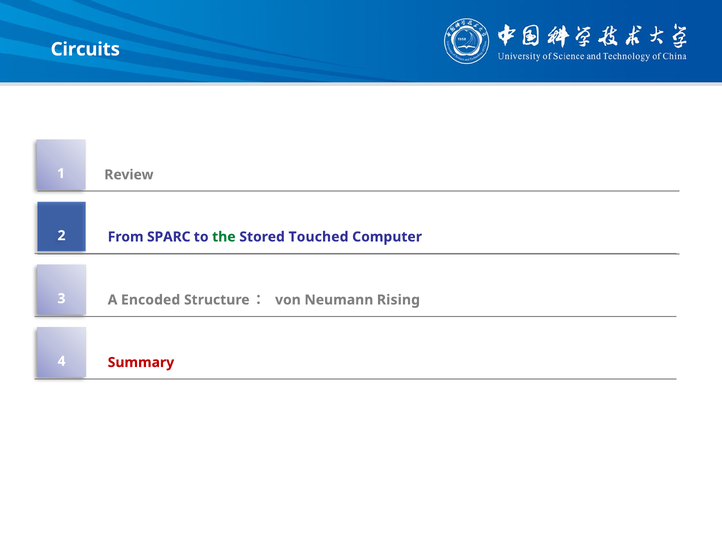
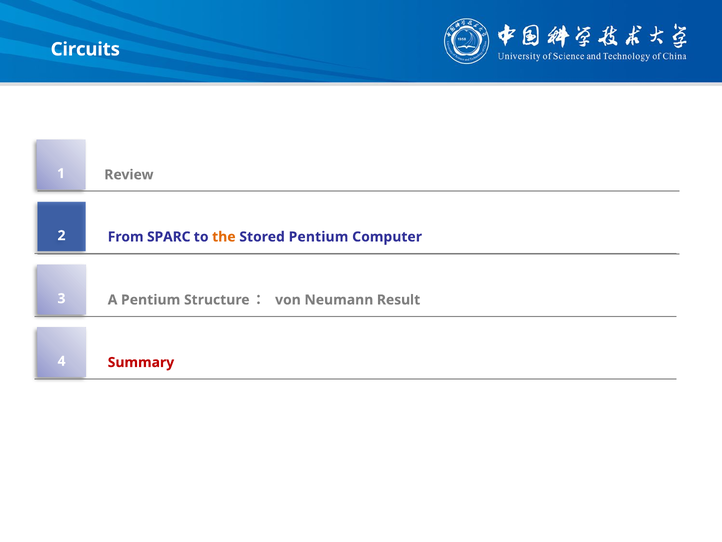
the colour: green -> orange
Stored Touched: Touched -> Pentium
Encoded at (151, 300): Encoded -> Pentium
Rising: Rising -> Result
